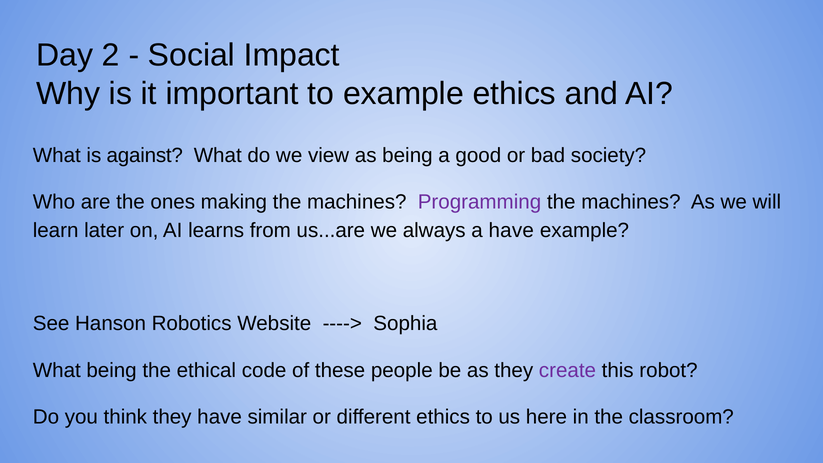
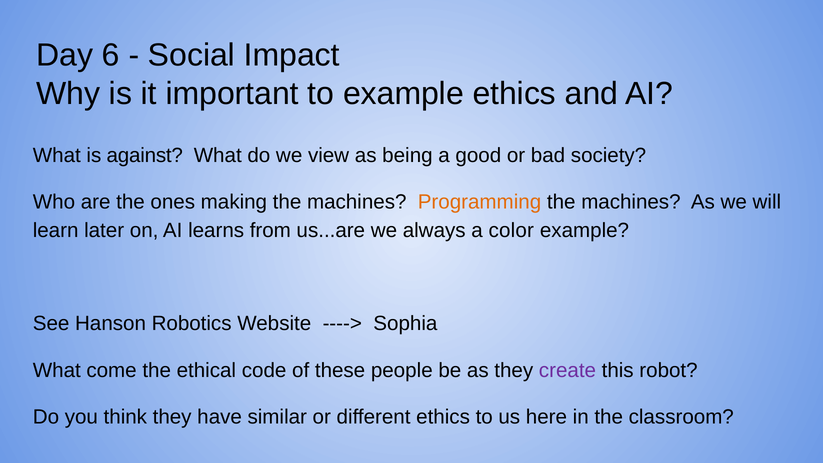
2: 2 -> 6
Programming colour: purple -> orange
a have: have -> color
What being: being -> come
